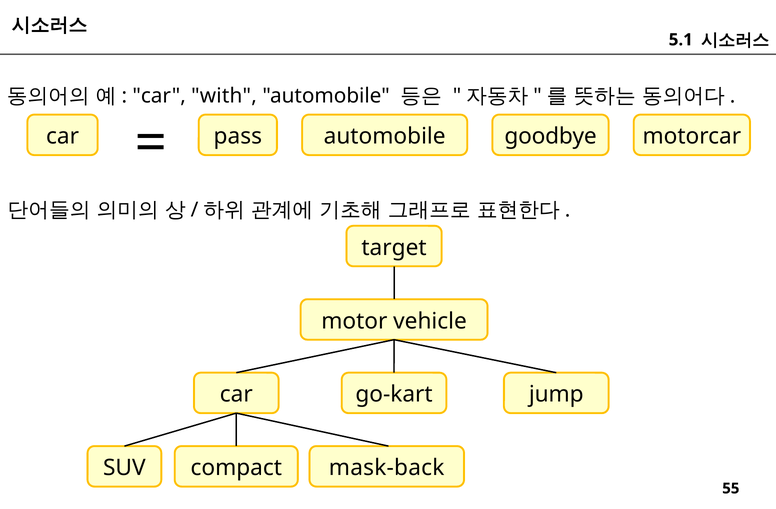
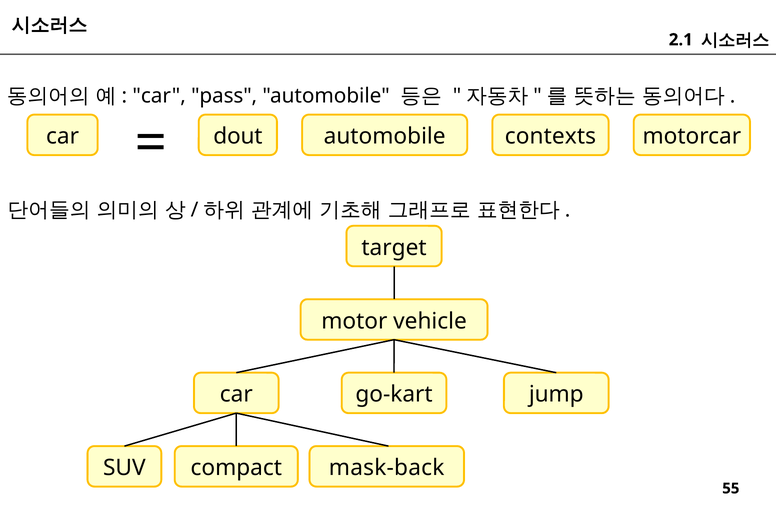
5.1: 5.1 -> 2.1
with: with -> pass
pass: pass -> dout
goodbye: goodbye -> contexts
